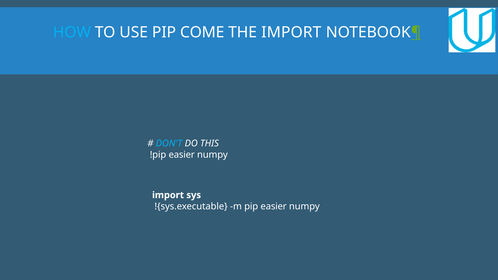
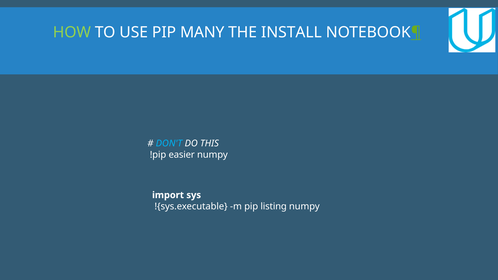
HOW colour: light blue -> light green
COME: COME -> MANY
THE IMPORT: IMPORT -> INSTALL
pip easier: easier -> listing
